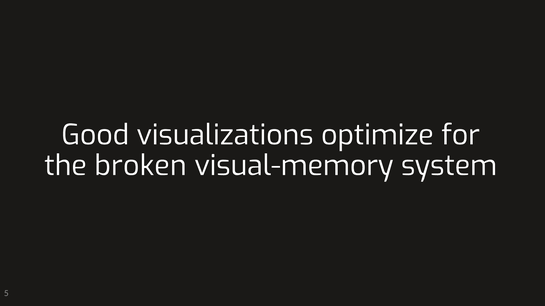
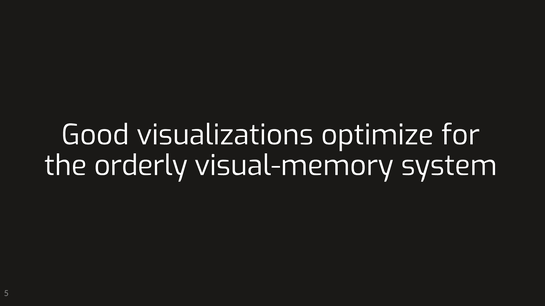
broken: broken -> orderly
